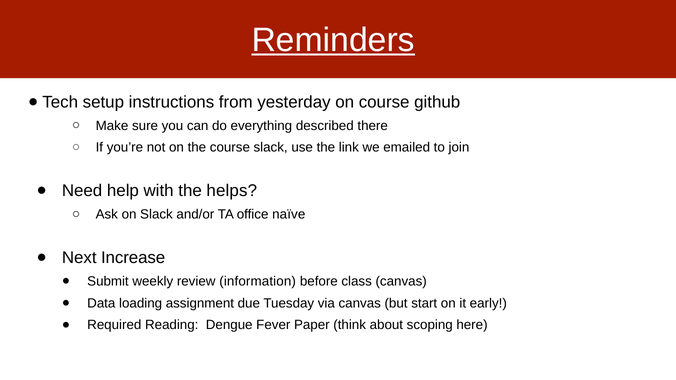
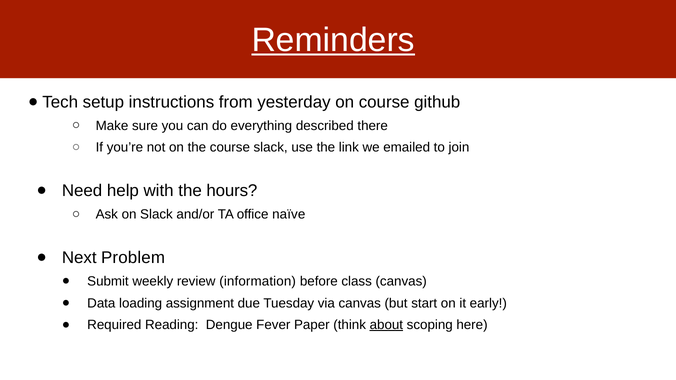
helps: helps -> hours
Increase: Increase -> Problem
about underline: none -> present
